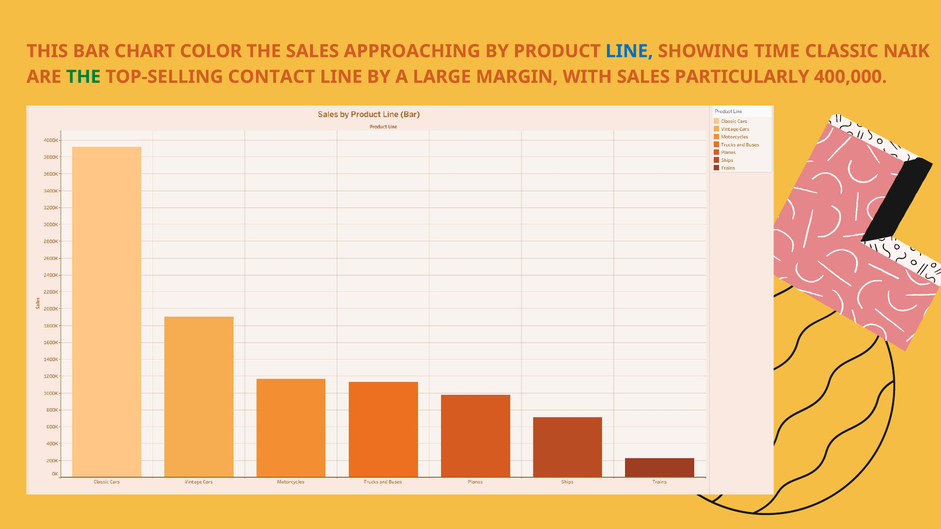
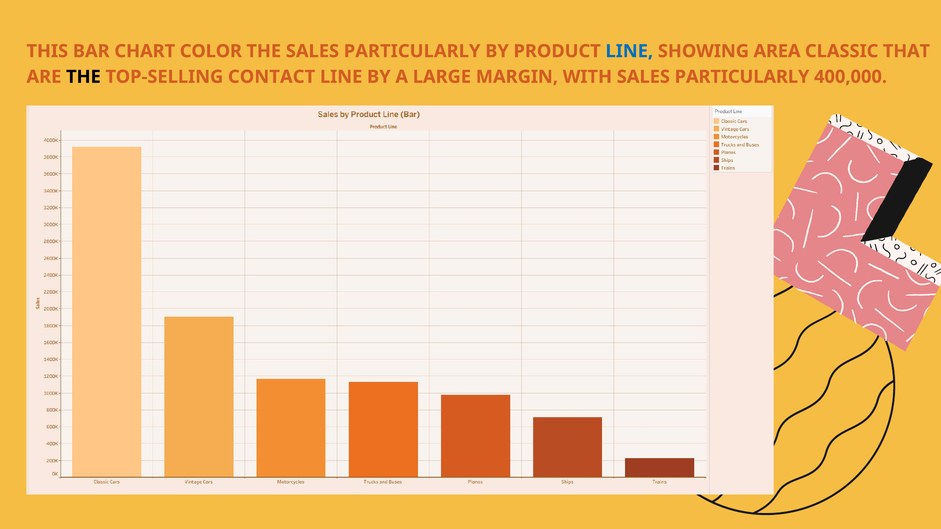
THE SALES APPROACHING: APPROACHING -> PARTICULARLY
TIME: TIME -> AREA
NAIK: NAIK -> THAT
THE at (83, 77) colour: green -> black
